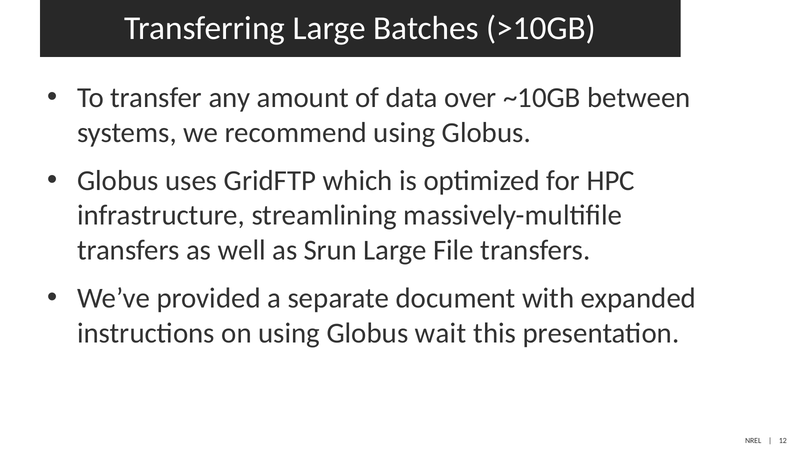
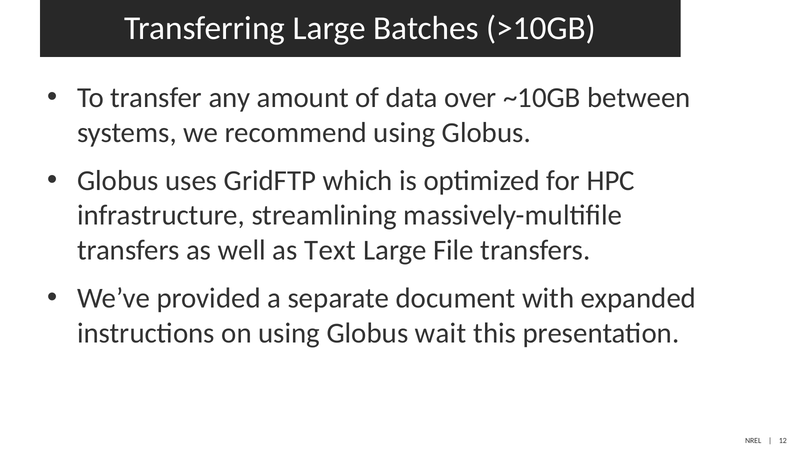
Srun: Srun -> Text
